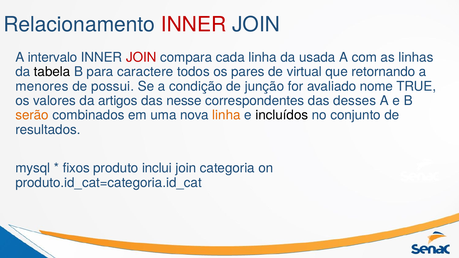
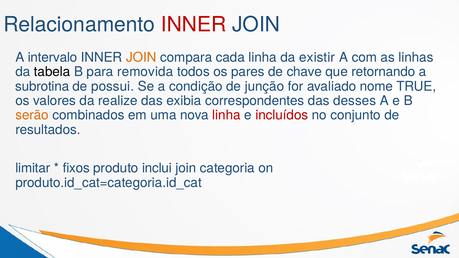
JOIN at (141, 57) colour: red -> orange
usada: usada -> existir
caractere: caractere -> removida
virtual: virtual -> chave
menores: menores -> subrotina
artigos: artigos -> realize
nesse: nesse -> exibia
linha at (226, 115) colour: orange -> red
incluídos colour: black -> red
mysql: mysql -> limitar
